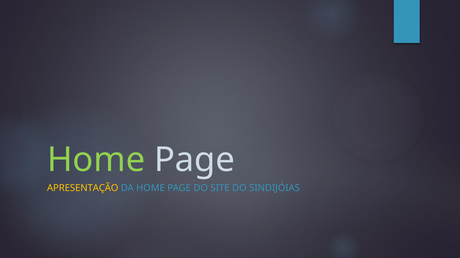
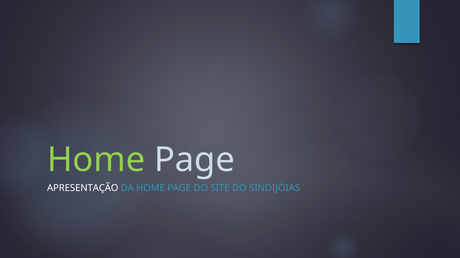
APRESENTAÇÃO colour: yellow -> white
